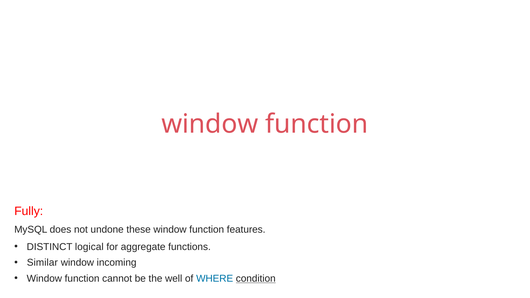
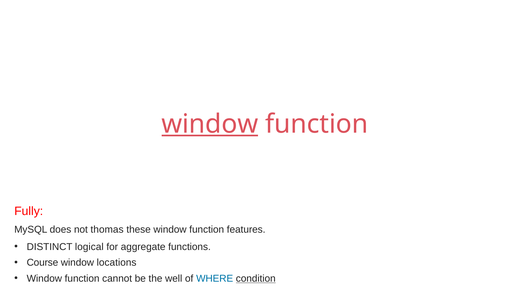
window at (210, 124) underline: none -> present
undone: undone -> thomas
Similar: Similar -> Course
incoming: incoming -> locations
